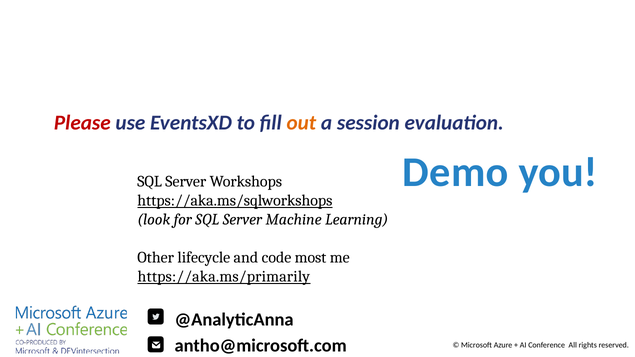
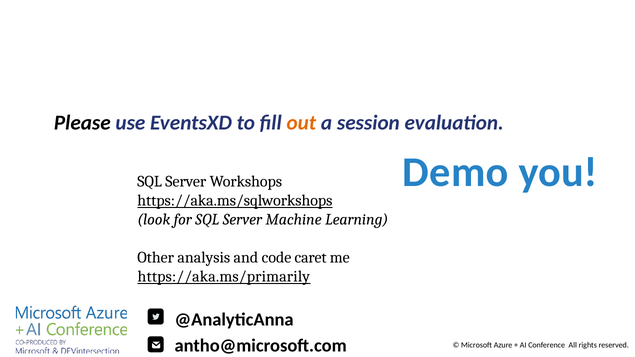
Please colour: red -> black
lifecycle: lifecycle -> analysis
most: most -> caret
